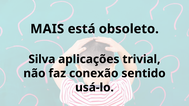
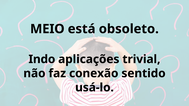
MAIS: MAIS -> MEIO
Silva: Silva -> Indo
